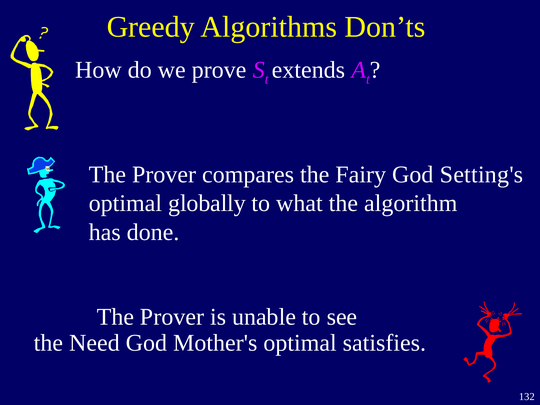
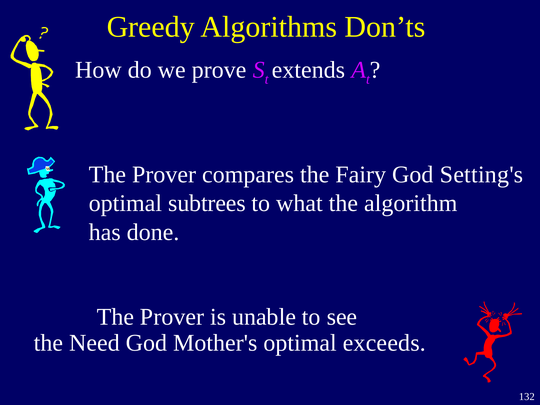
globally: globally -> subtrees
satisfies: satisfies -> exceeds
